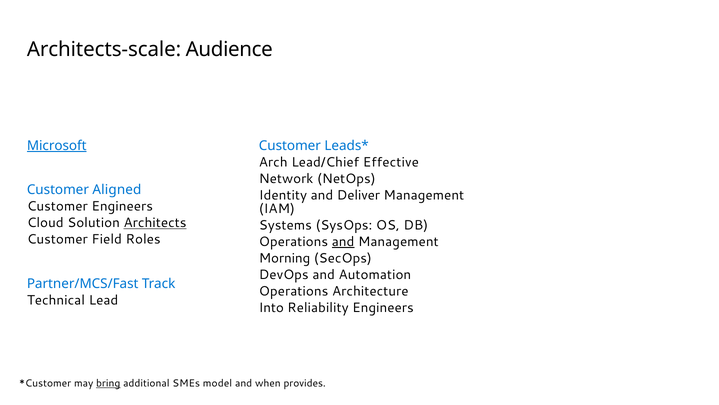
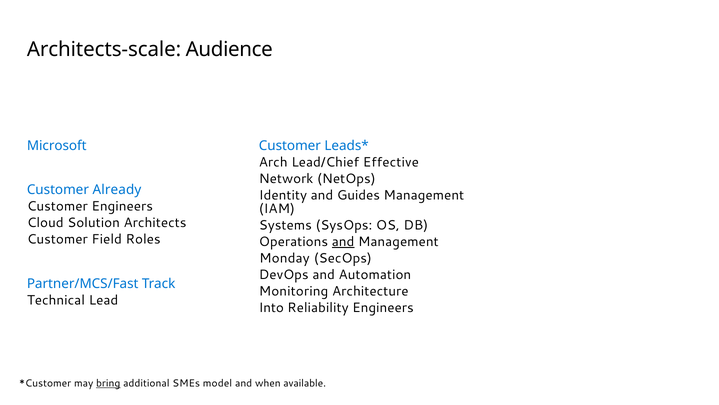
Microsoft underline: present -> none
Aligned: Aligned -> Already
Deliver: Deliver -> Guides
Architects underline: present -> none
Morning: Morning -> Monday
Operations at (294, 291): Operations -> Monitoring
provides: provides -> available
